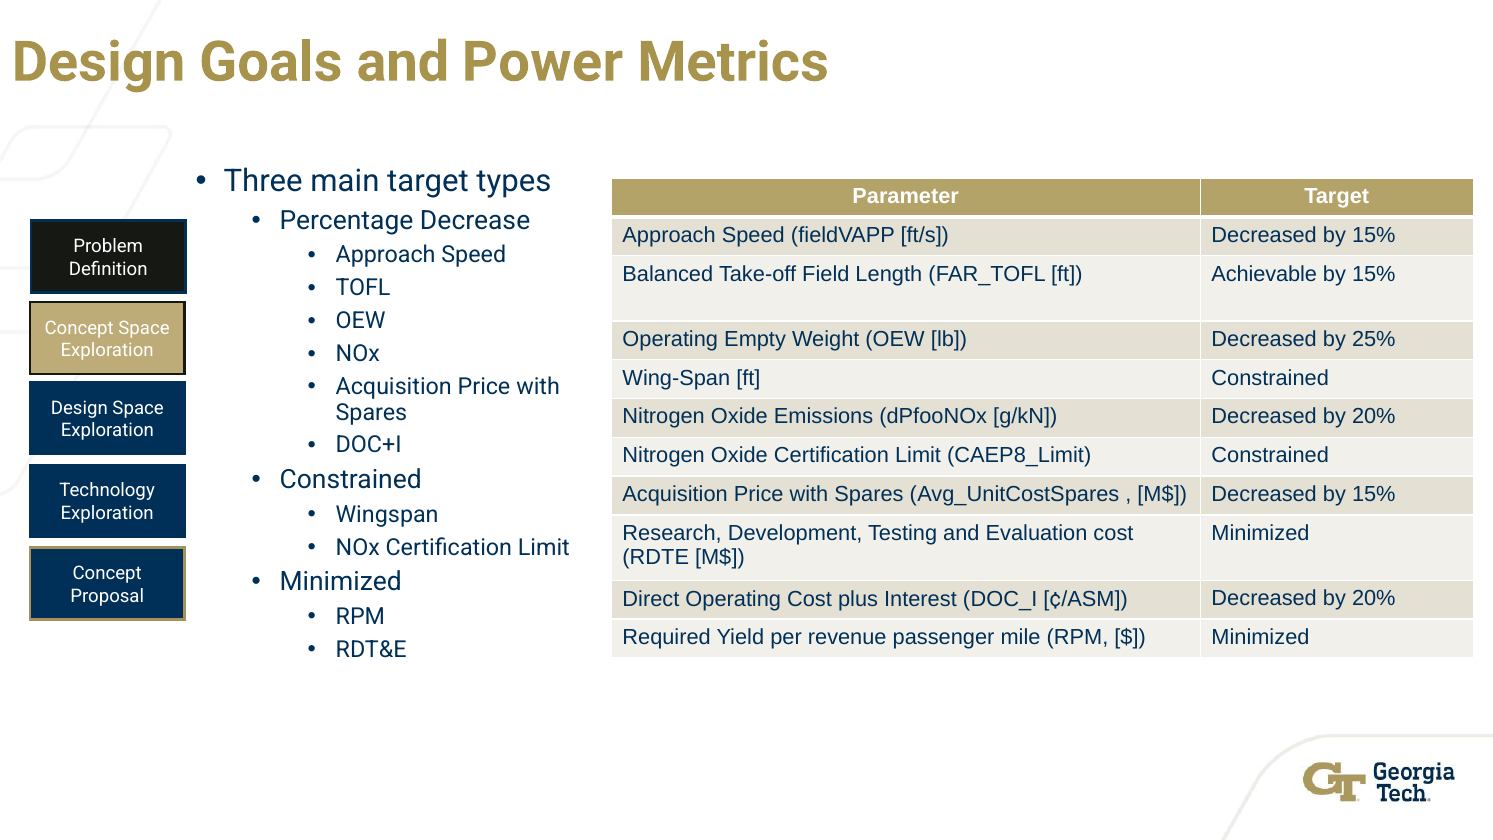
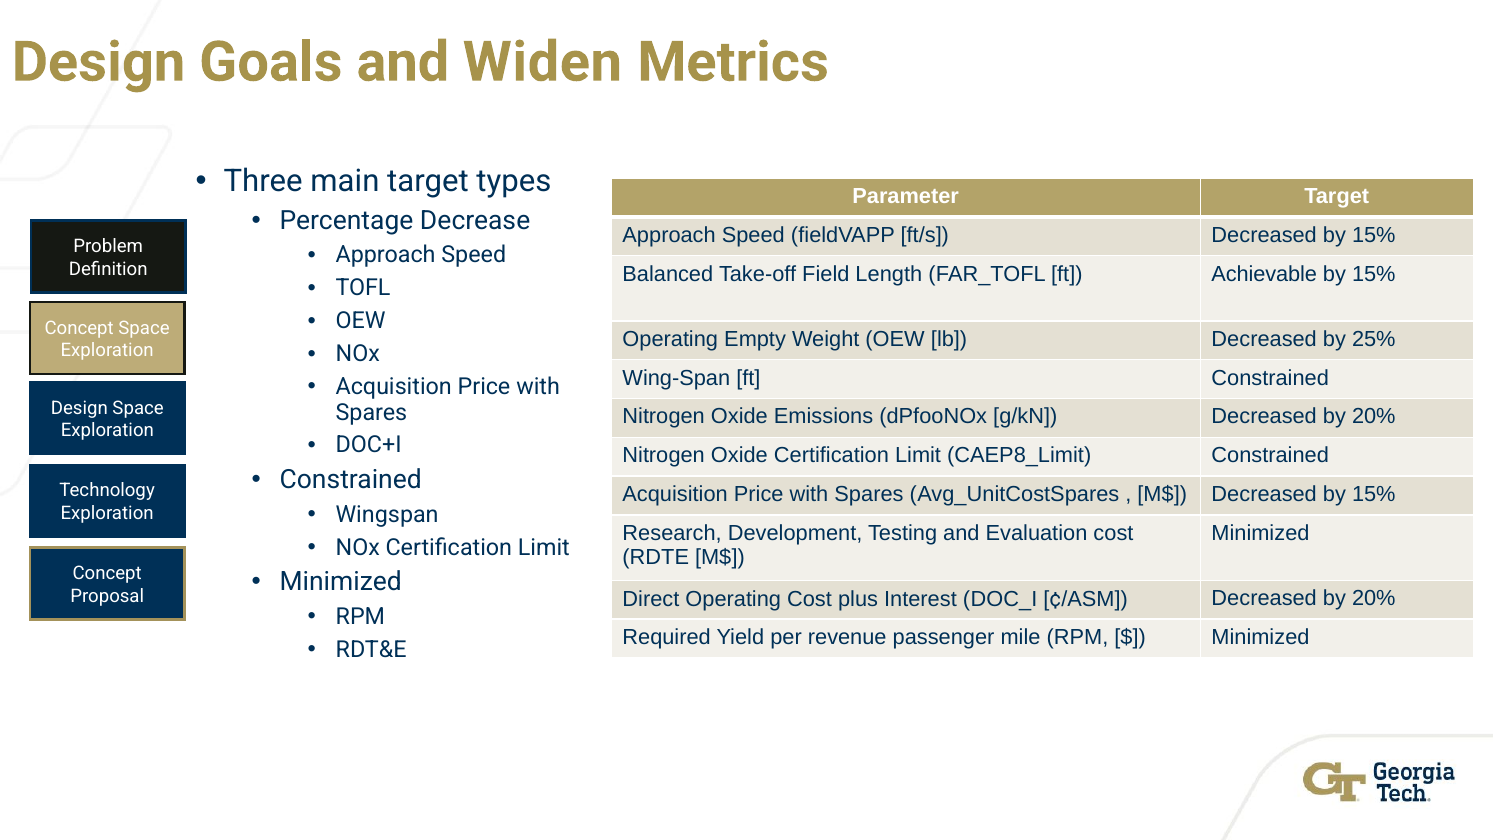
Power: Power -> Widen
